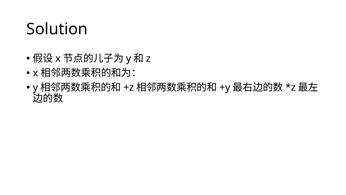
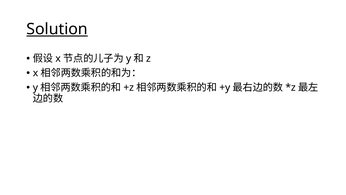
Solution underline: none -> present
